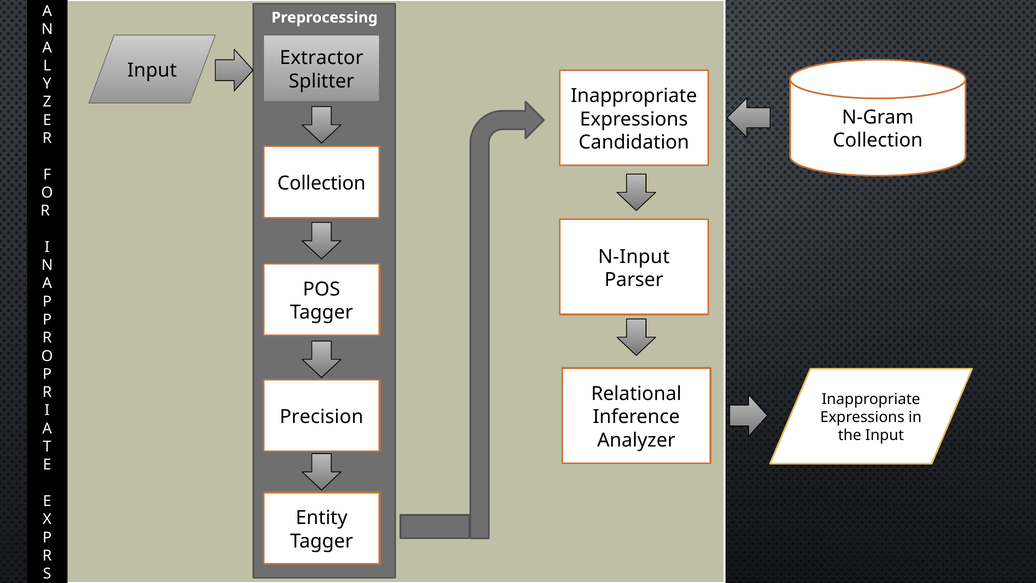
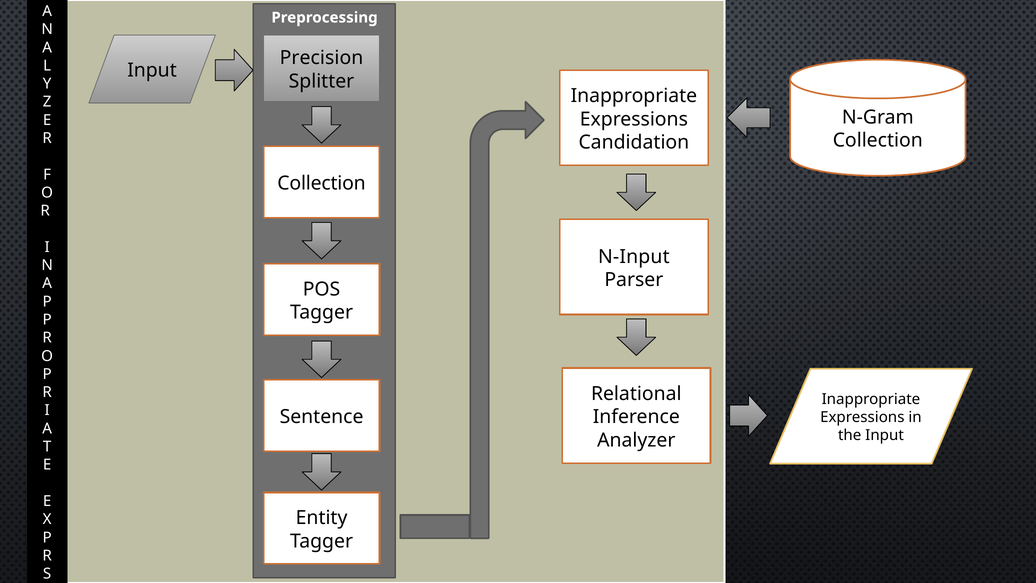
Extractor: Extractor -> Precision
Precision: Precision -> Sentence
